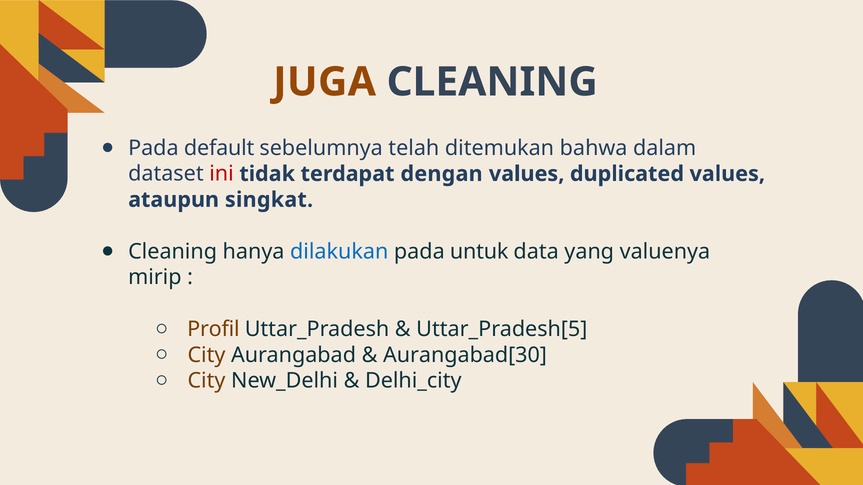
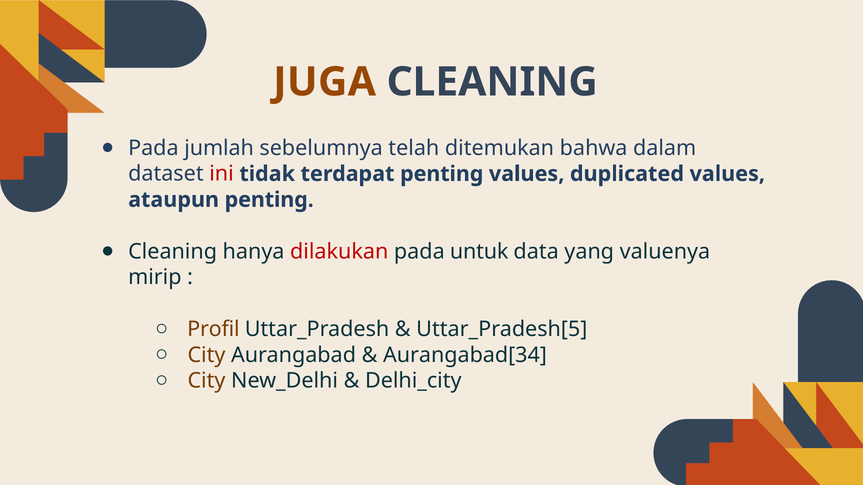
default: default -> jumlah
terdapat dengan: dengan -> penting
ataupun singkat: singkat -> penting
dilakukan colour: blue -> red
Aurangabad[30: Aurangabad[30 -> Aurangabad[34
